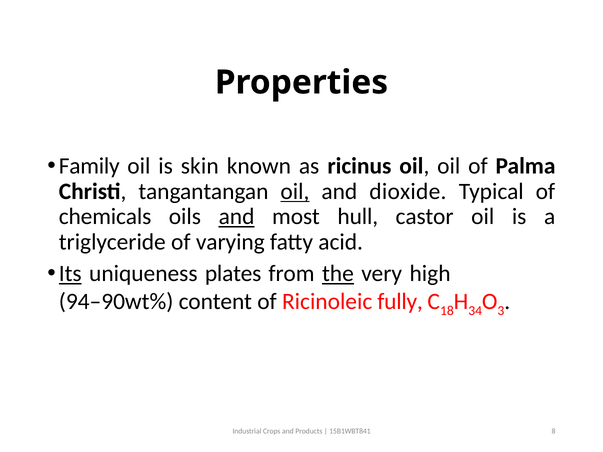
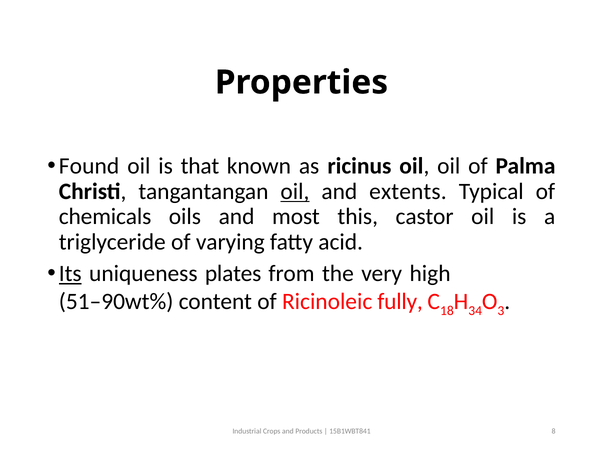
Family: Family -> Found
skin: skin -> that
dioxide: dioxide -> extents
and at (237, 217) underline: present -> none
hull: hull -> this
the underline: present -> none
94–90wt%: 94–90wt% -> 51–90wt%
